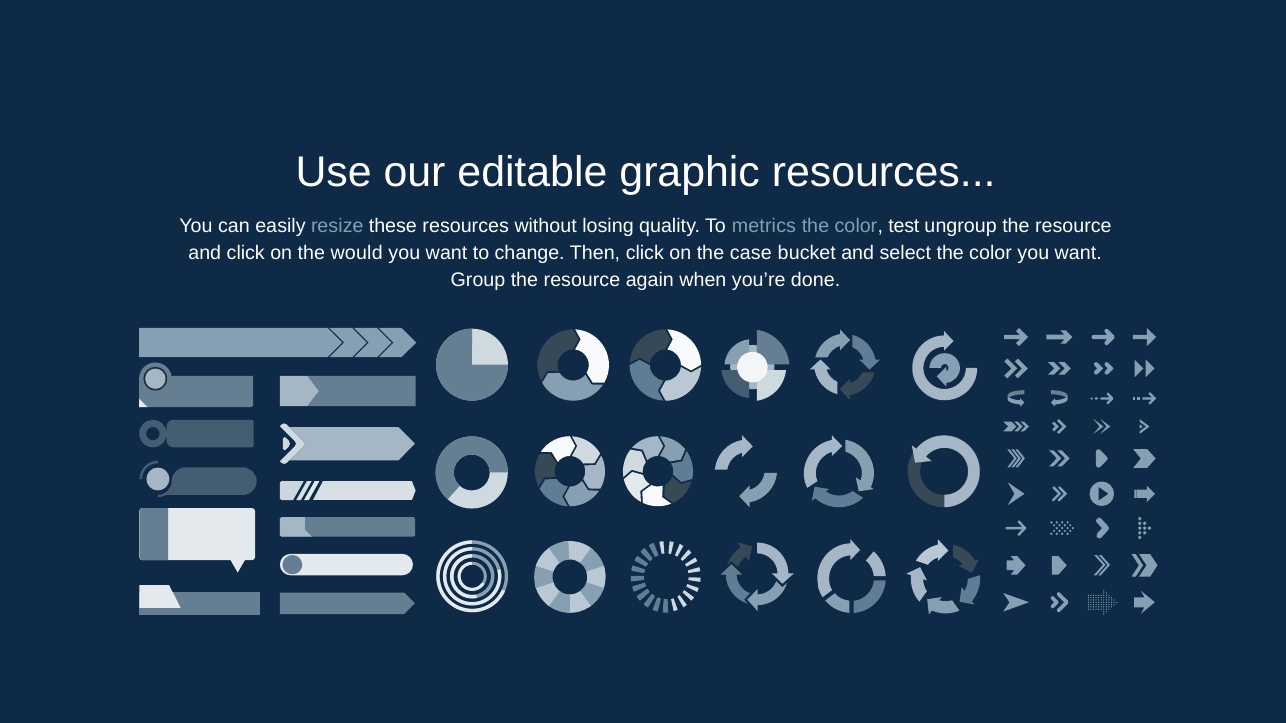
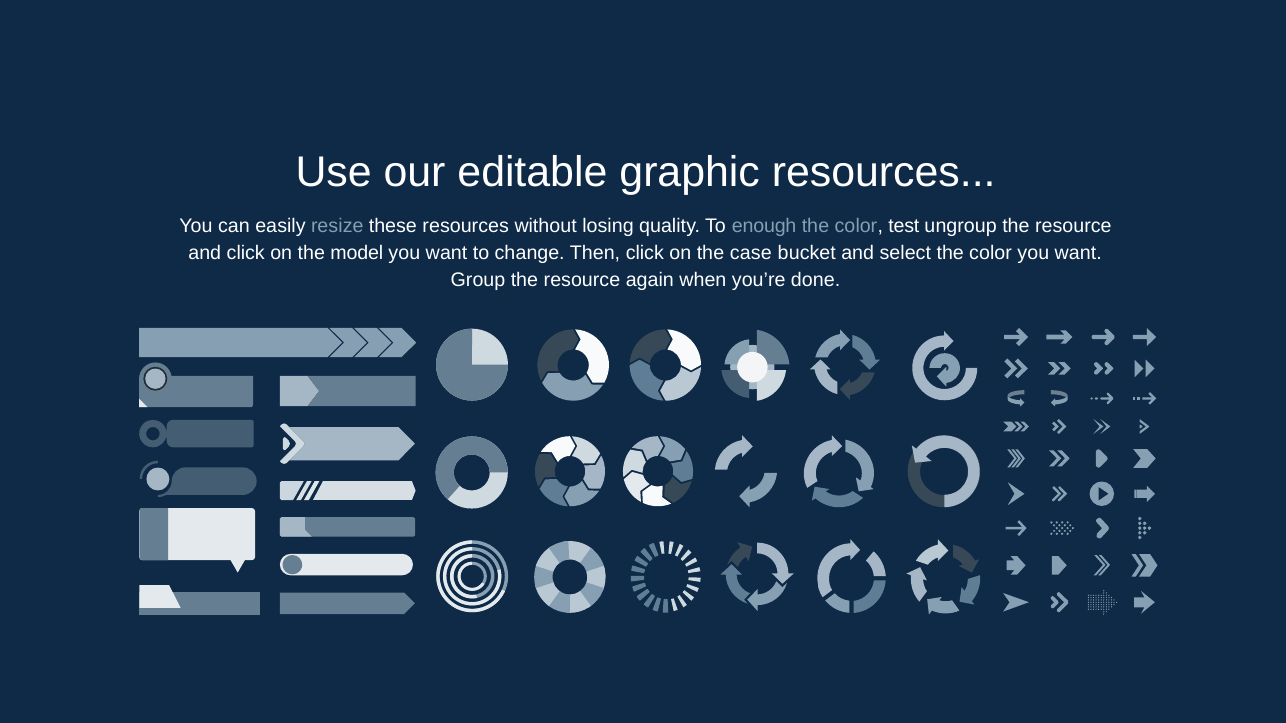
metrics: metrics -> enough
would: would -> model
